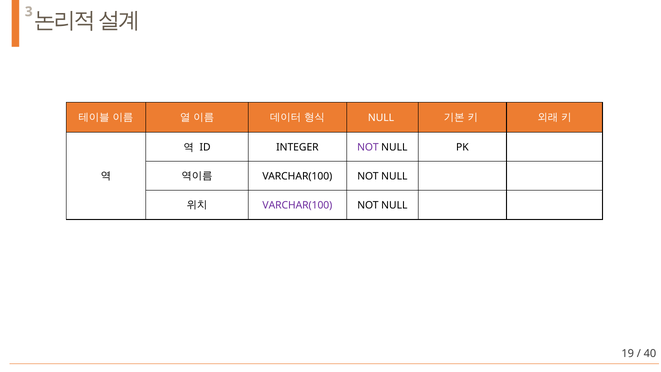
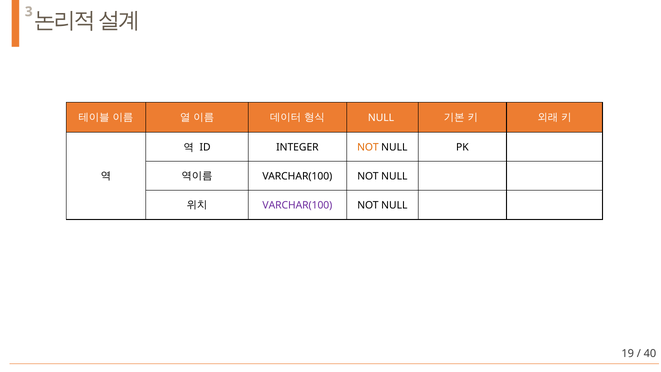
NOT at (368, 147) colour: purple -> orange
